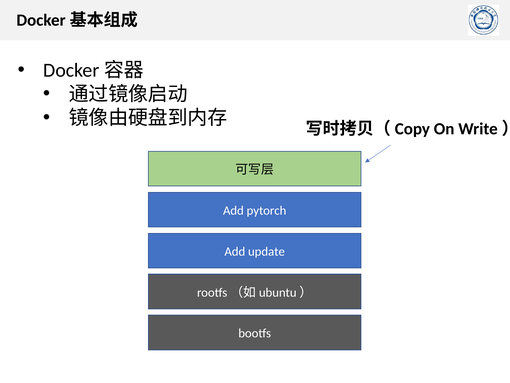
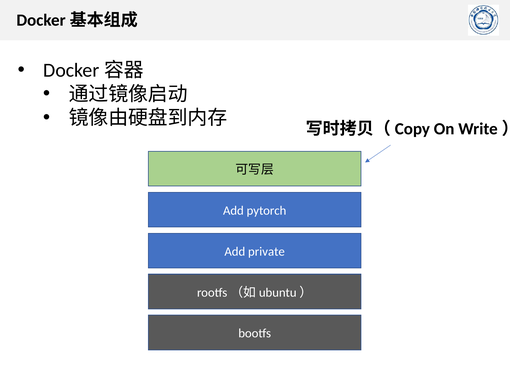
update: update -> private
